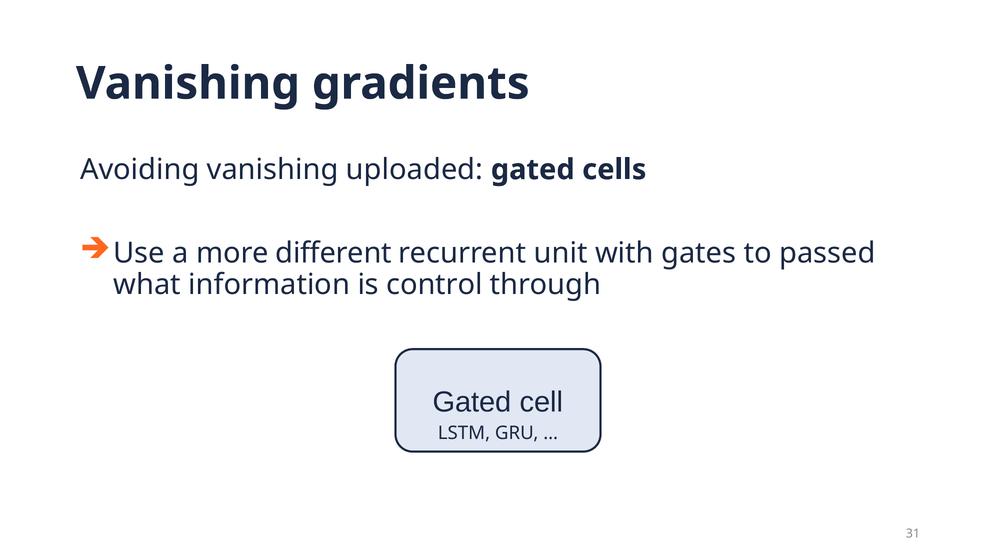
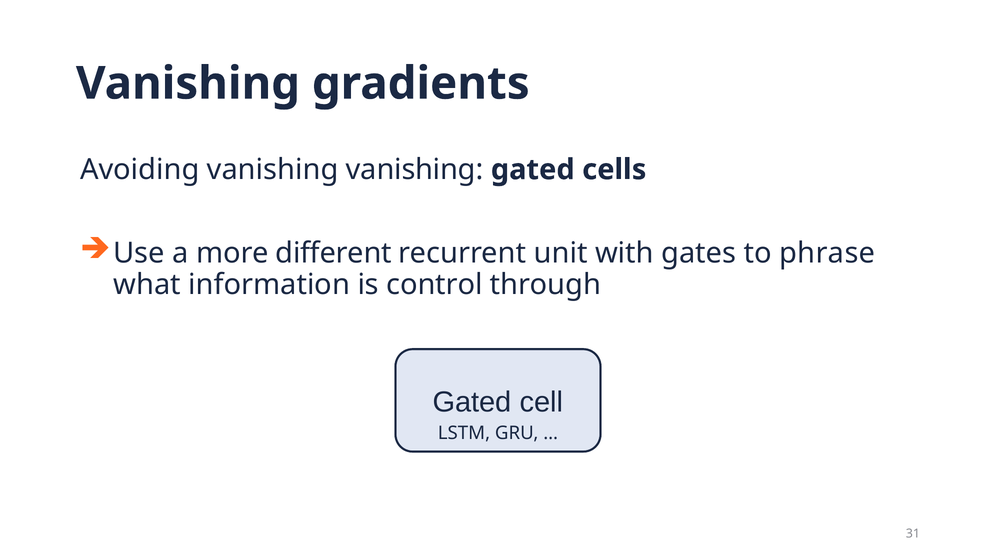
vanishing uploaded: uploaded -> vanishing
passed: passed -> phrase
